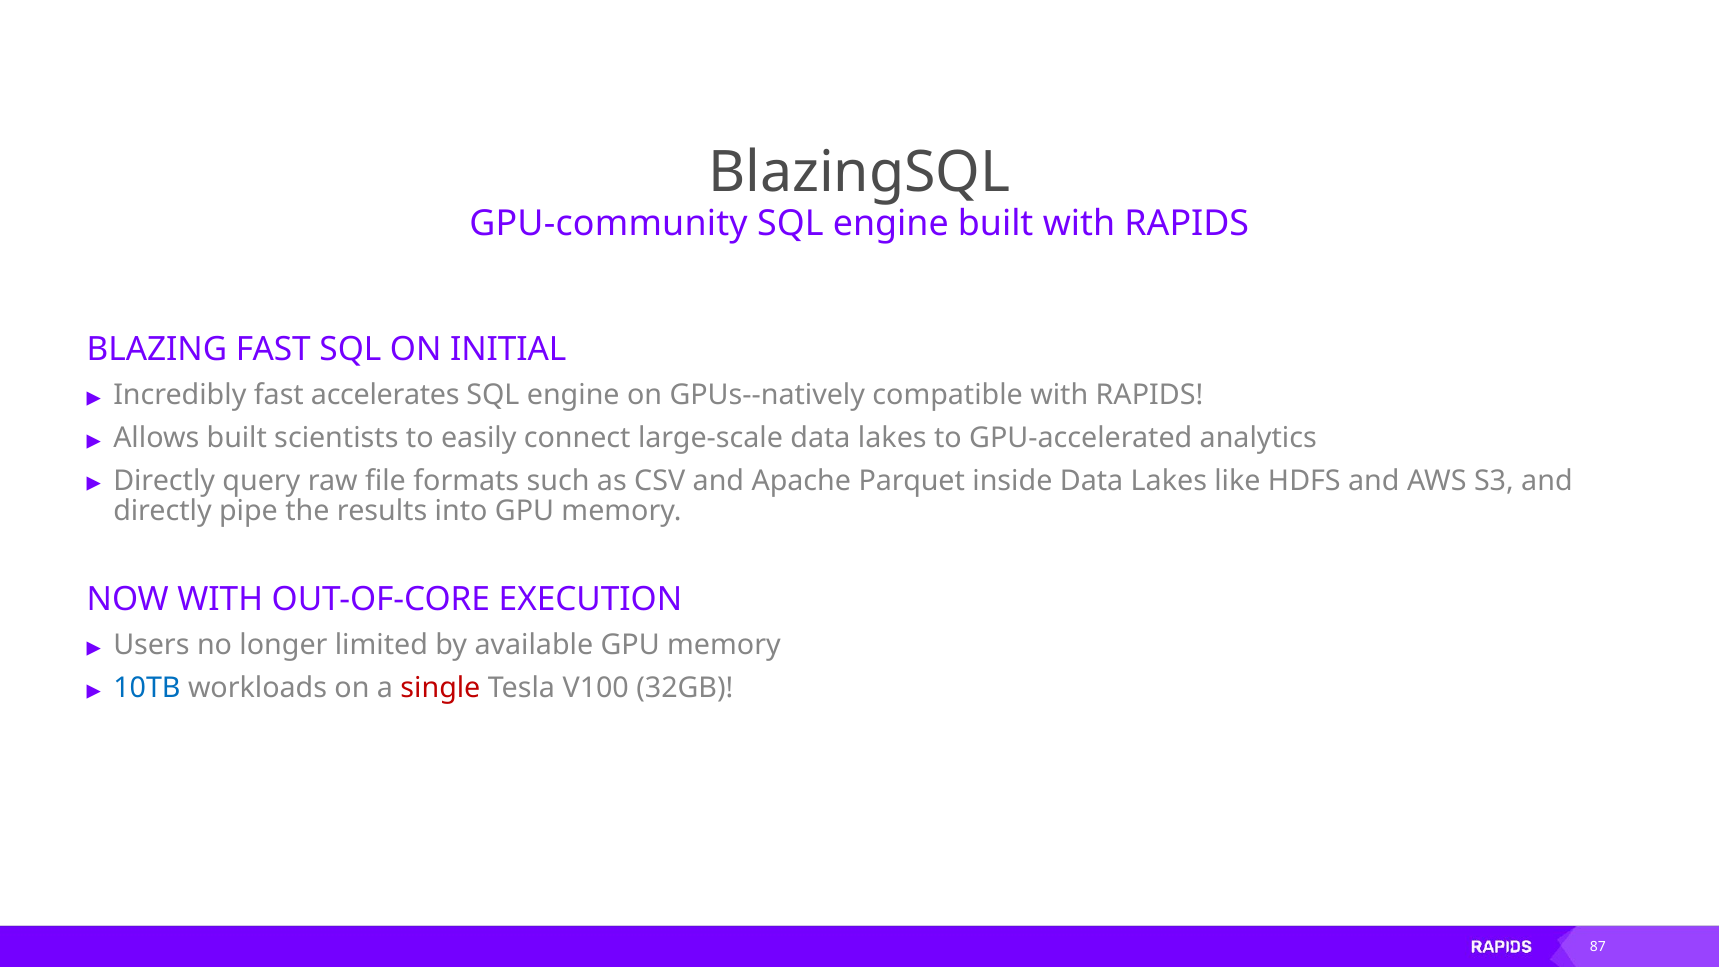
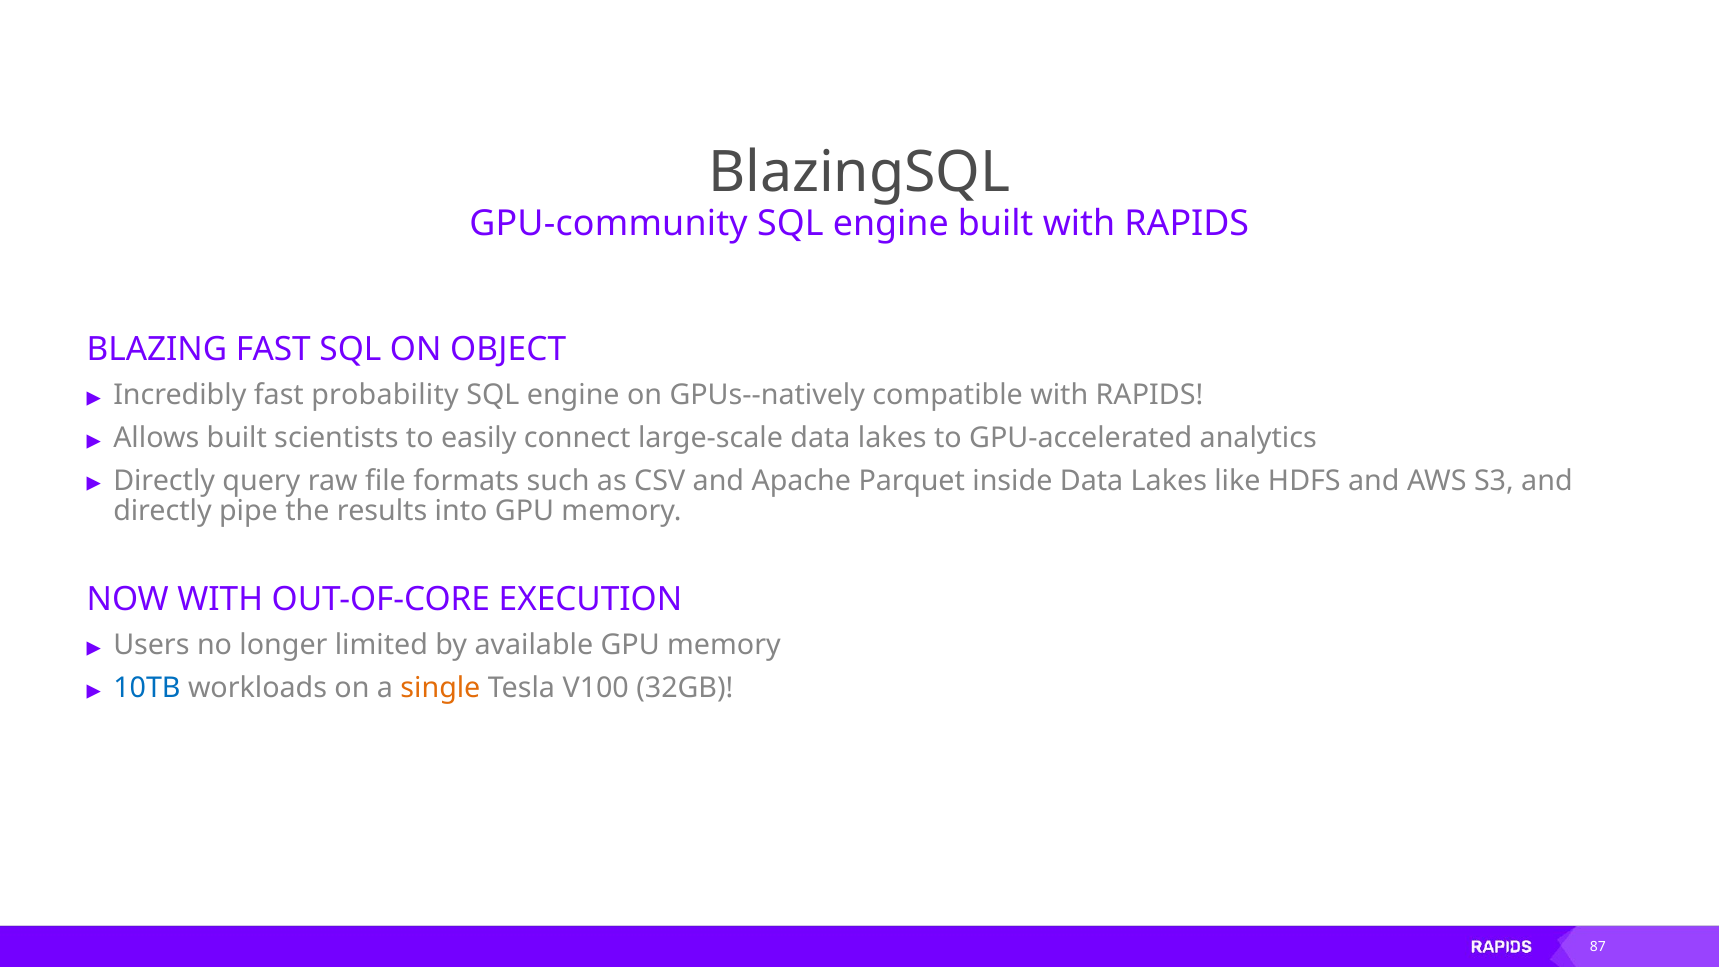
INITIAL: INITIAL -> OBJECT
accelerates: accelerates -> probability
single colour: red -> orange
